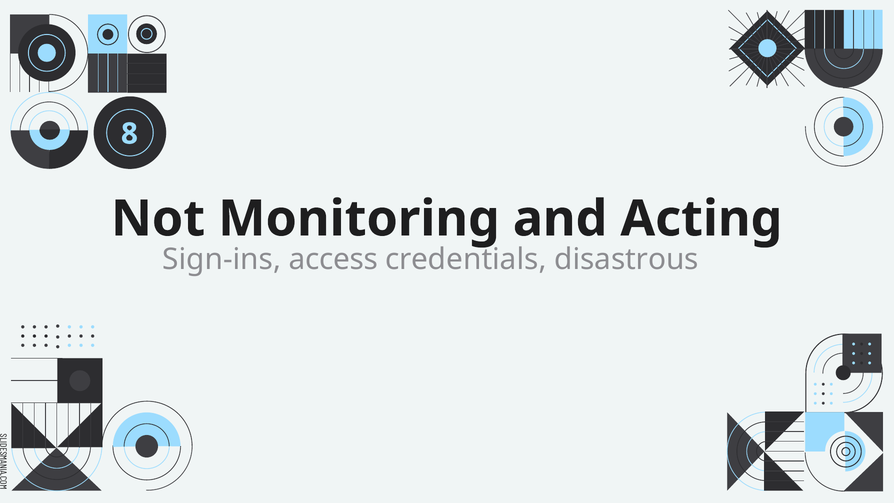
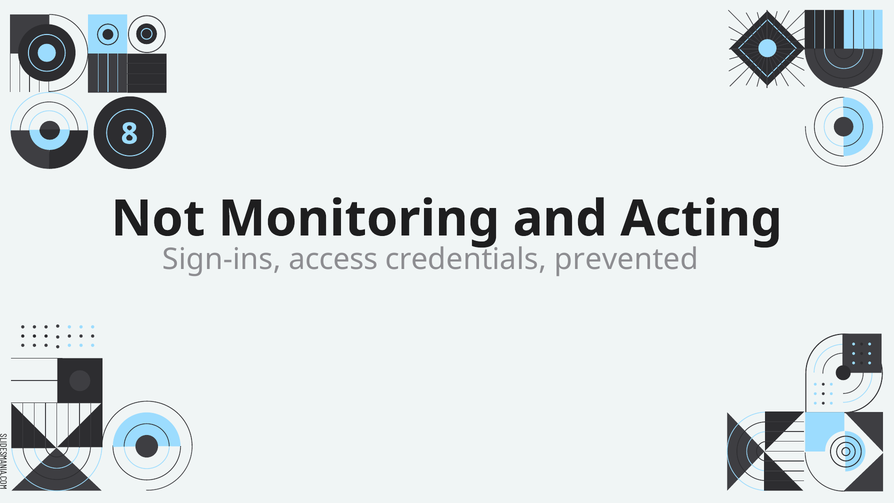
disastrous: disastrous -> prevented
